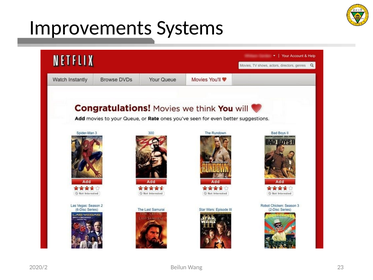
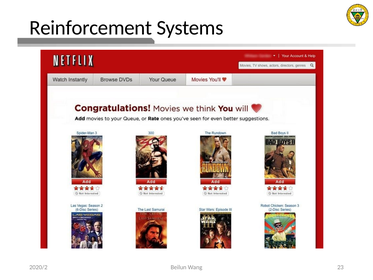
Improvements: Improvements -> Reinforcement
